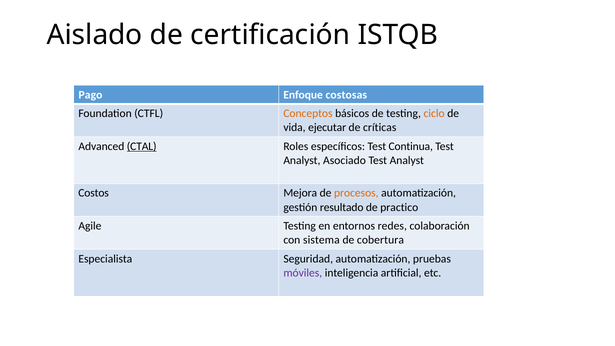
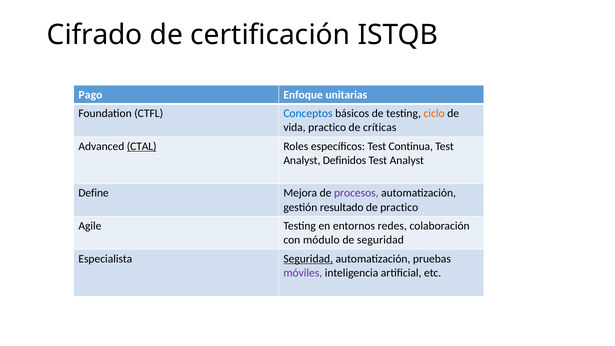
Aislado: Aislado -> Cifrado
costosas: costosas -> unitarias
Conceptos colour: orange -> blue
vida ejecutar: ejecutar -> practico
Asociado: Asociado -> Definidos
Costos: Costos -> Define
procesos colour: orange -> purple
sistema: sistema -> módulo
de cobertura: cobertura -> seguridad
Seguridad at (308, 259) underline: none -> present
